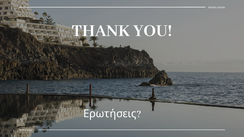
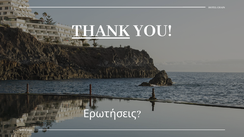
THANK underline: none -> present
